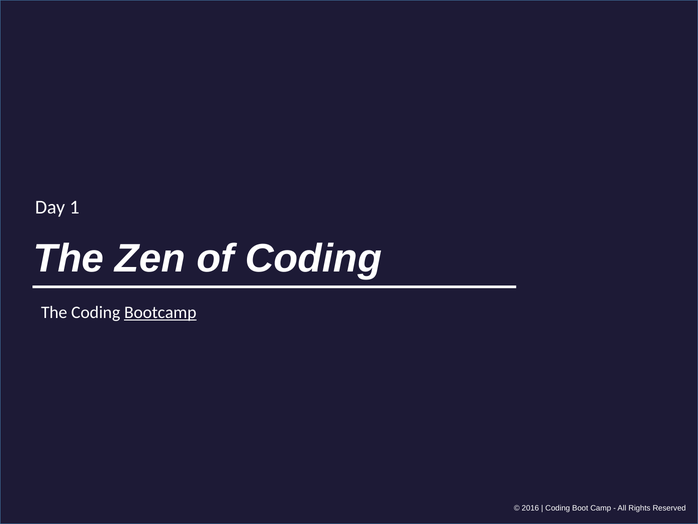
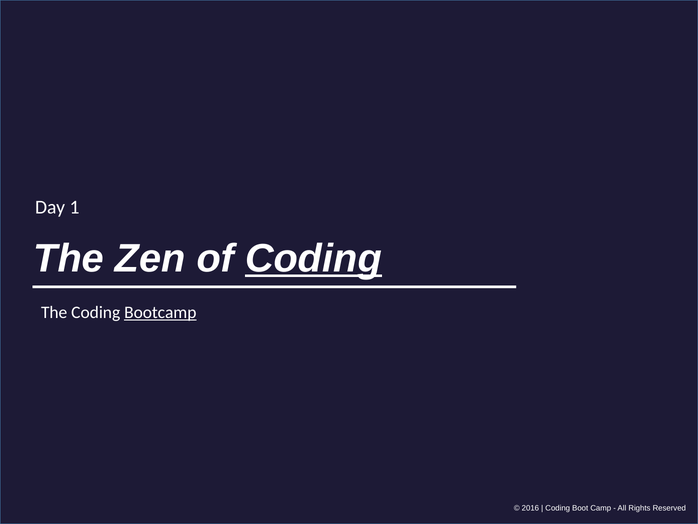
Coding at (313, 258) underline: none -> present
